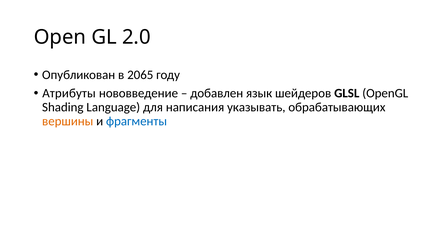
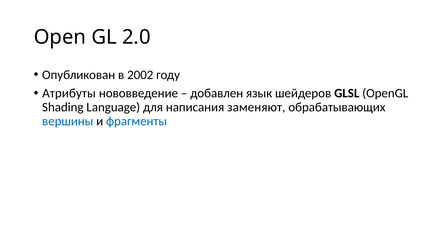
2065: 2065 -> 2002
указывать: указывать -> заменяют
вершины colour: orange -> blue
